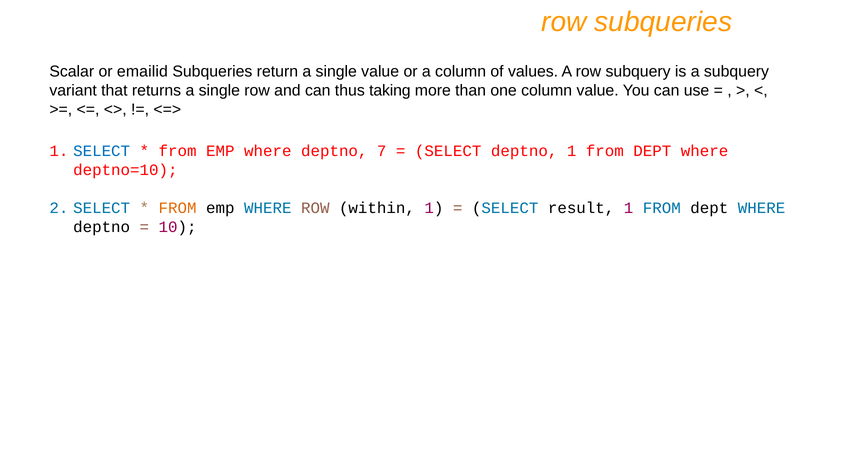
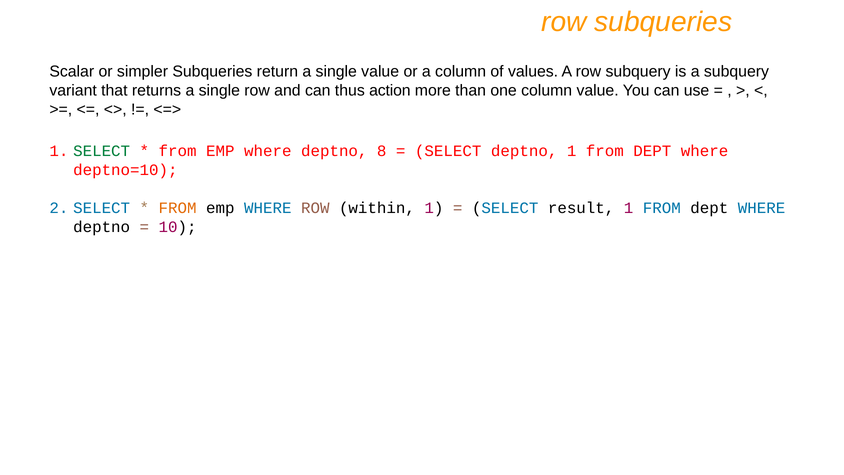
emailid: emailid -> simpler
taking: taking -> action
SELECT at (102, 151) colour: blue -> green
7: 7 -> 8
